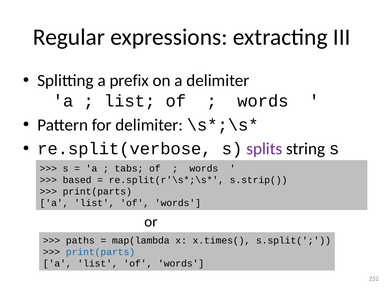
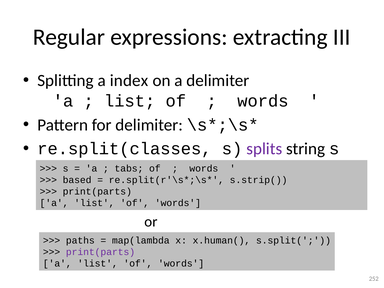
prefix: prefix -> index
re.split(verbose: re.split(verbose -> re.split(classes
x.times(: x.times( -> x.human(
print(parts at (100, 252) colour: blue -> purple
